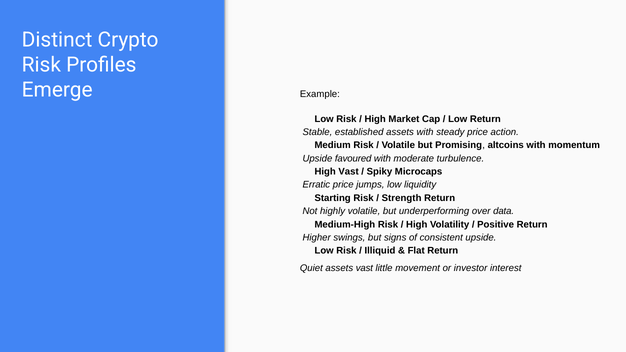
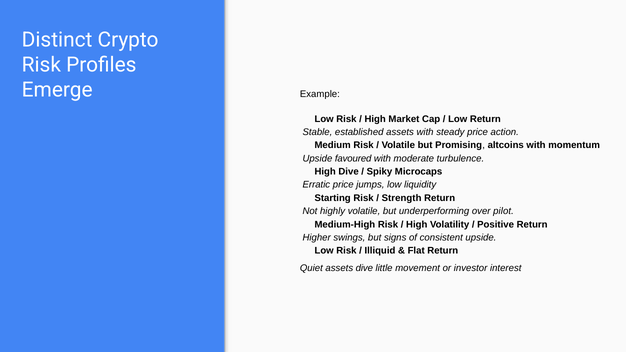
High Vast: Vast -> Dive
data: data -> pilot
assets vast: vast -> dive
